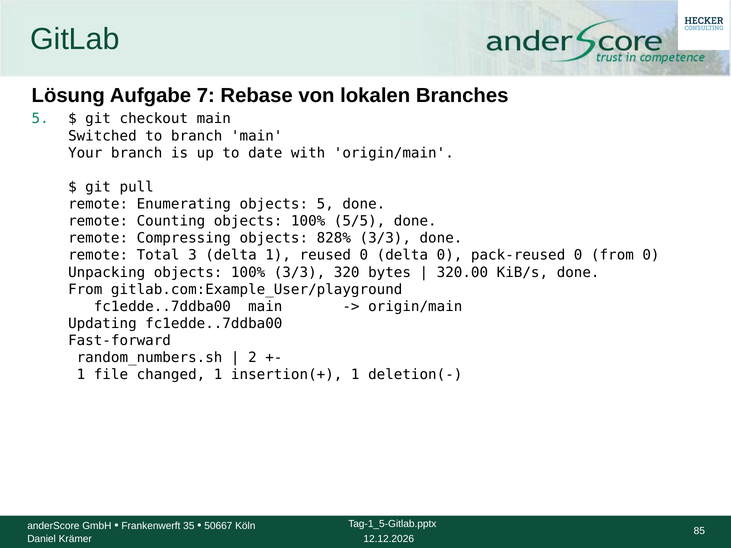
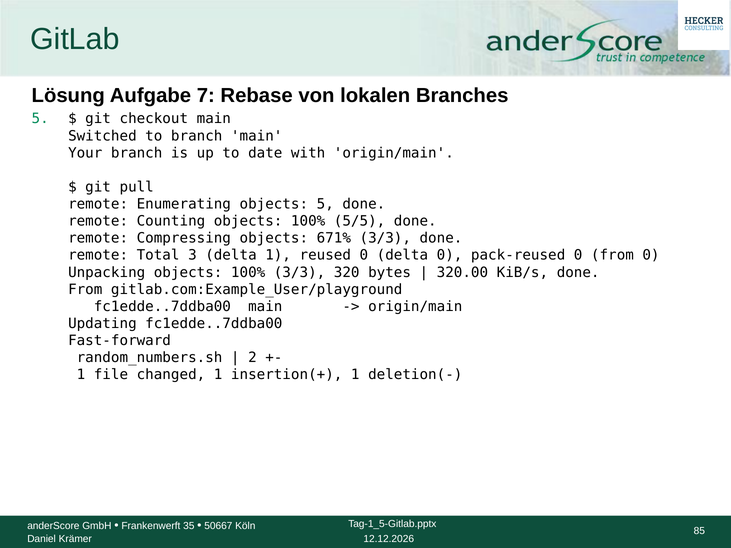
828%: 828% -> 671%
